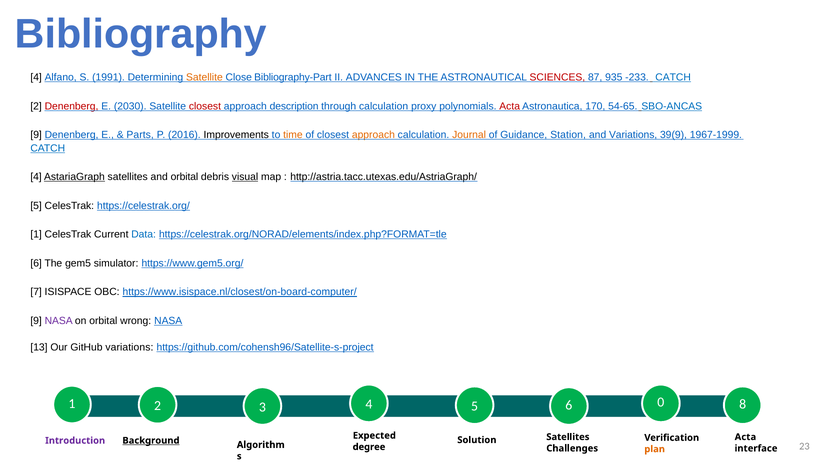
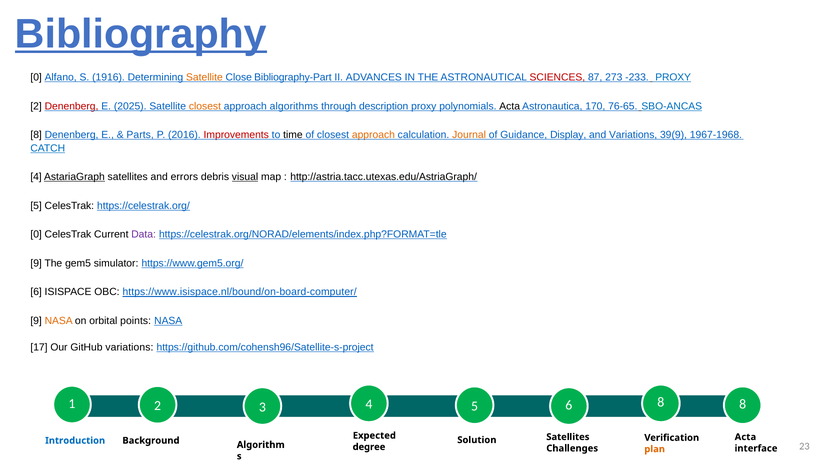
Bibliography underline: none -> present
4 at (36, 77): 4 -> 0
1991: 1991 -> 1916
935: 935 -> 273
-233 CATCH: CATCH -> PROXY
2030: 2030 -> 2025
closest at (205, 106) colour: red -> orange
description: description -> algorithms
through calculation: calculation -> description
Acta at (510, 106) colour: red -> black
54-65: 54-65 -> 76-65
9 at (36, 135): 9 -> 8
Improvements colour: black -> red
time colour: orange -> black
Station: Station -> Display
1967-1999: 1967-1999 -> 1967-1968
and orbital: orbital -> errors
1 at (36, 234): 1 -> 0
Data colour: blue -> purple
6 at (36, 263): 6 -> 9
7 at (36, 292): 7 -> 6
https://www.isispace.nl/closest/on-board-computer/: https://www.isispace.nl/closest/on-board-computer/ -> https://www.isispace.nl/bound/on-board-computer/
NASA at (59, 320) colour: purple -> orange
wrong: wrong -> points
13: 13 -> 17
6 0: 0 -> 8
Background underline: present -> none
Introduction colour: purple -> blue
